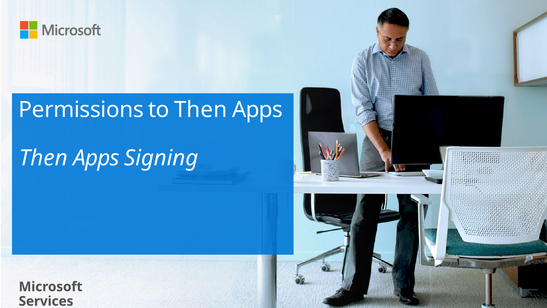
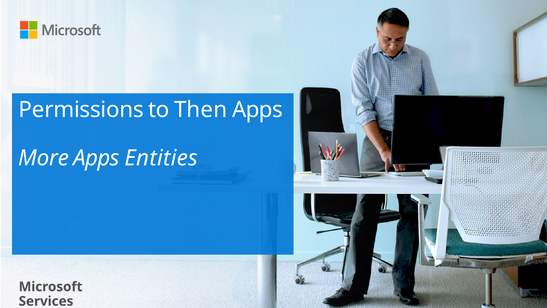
Then at (43, 158): Then -> More
Signing: Signing -> Entities
